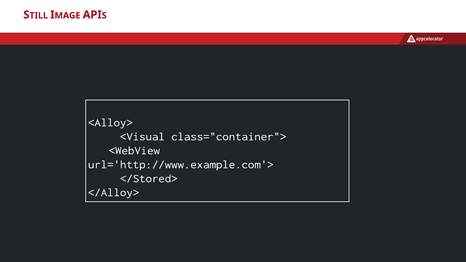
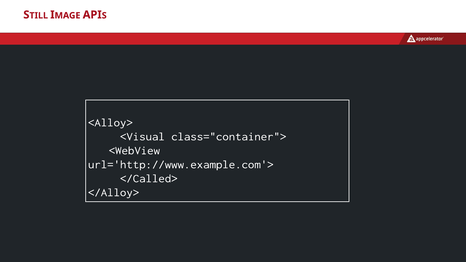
</Stored>: </Stored> -> </Called>
